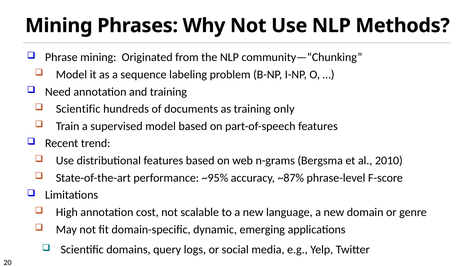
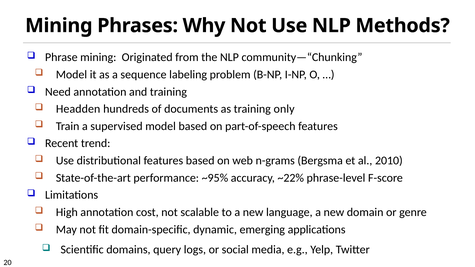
Scientific at (78, 109): Scientific -> Headden
~87%: ~87% -> ~22%
